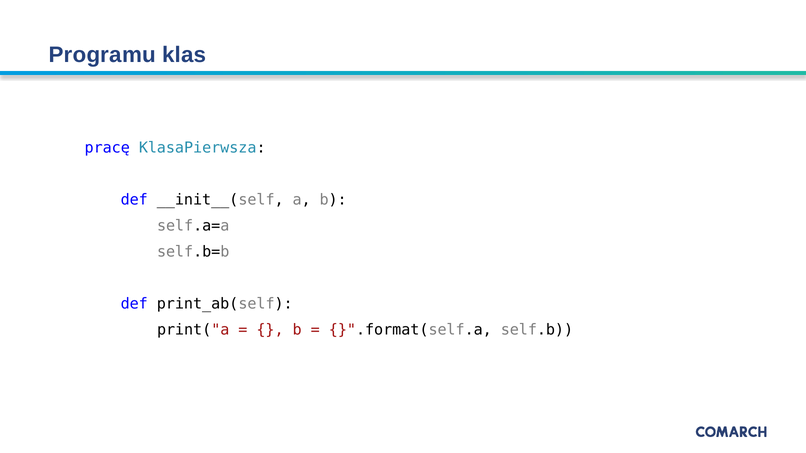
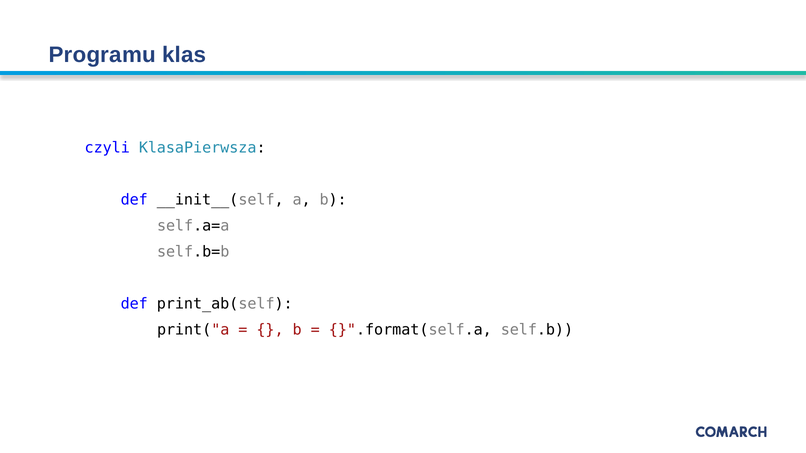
pracę: pracę -> czyli
